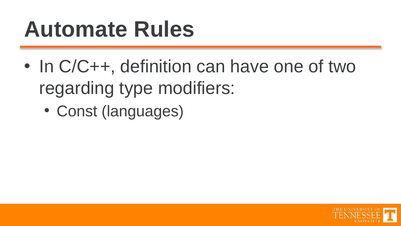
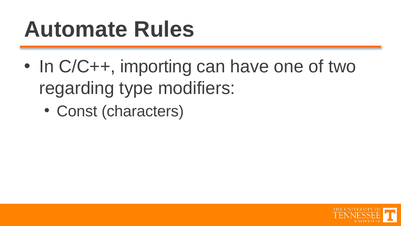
definition: definition -> importing
languages: languages -> characters
